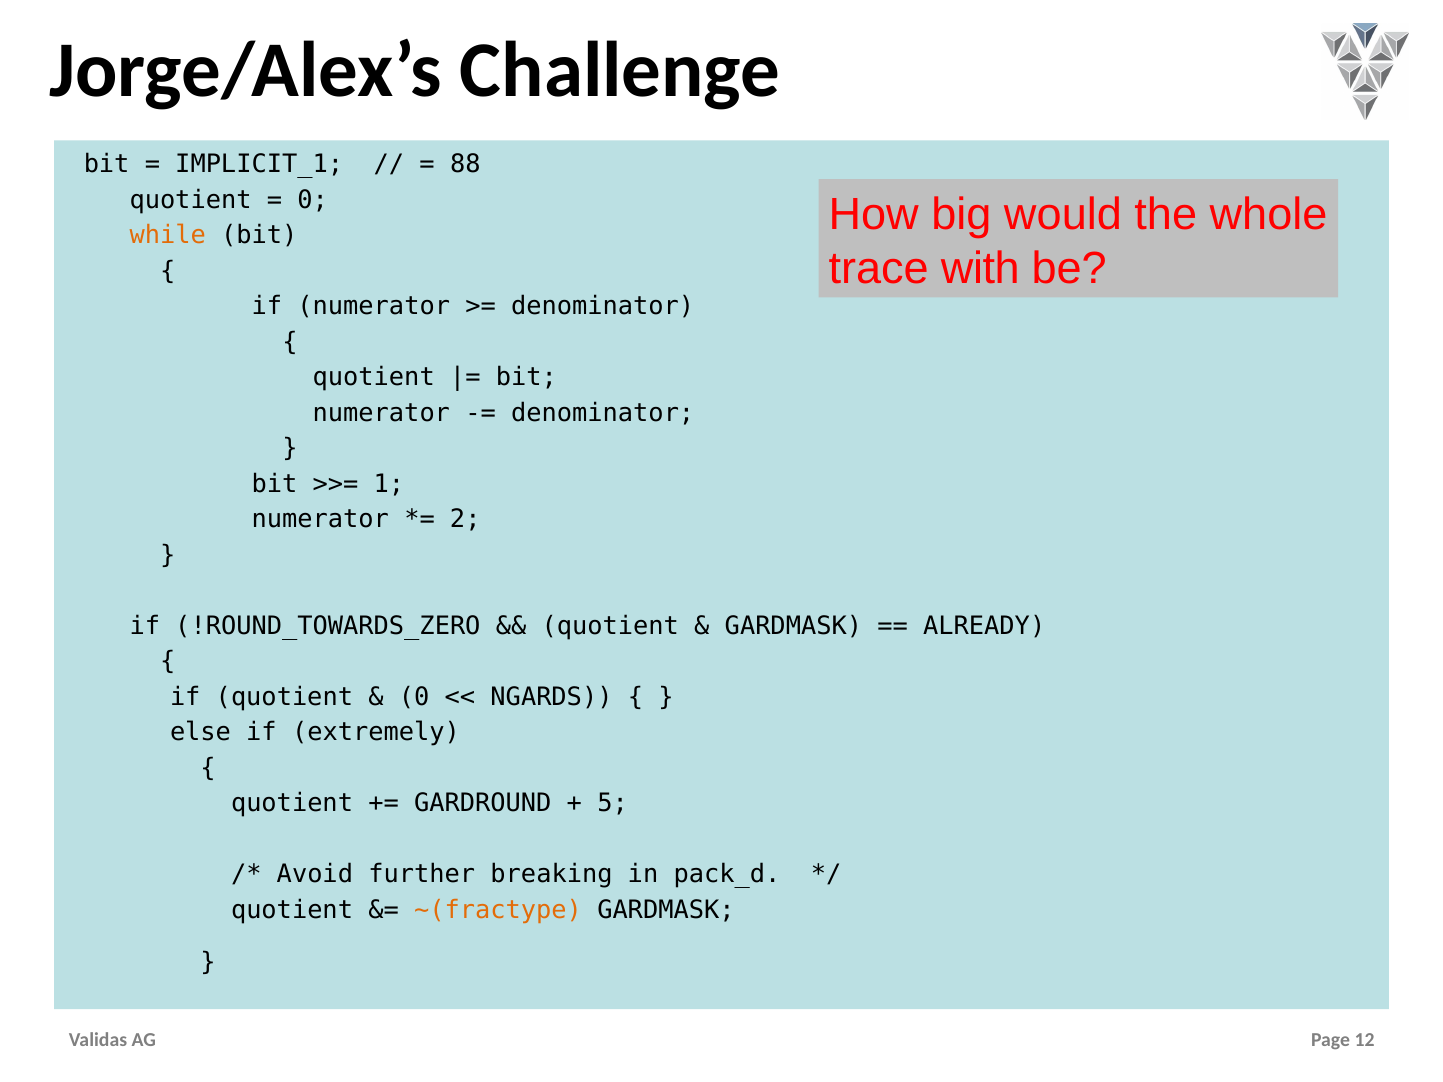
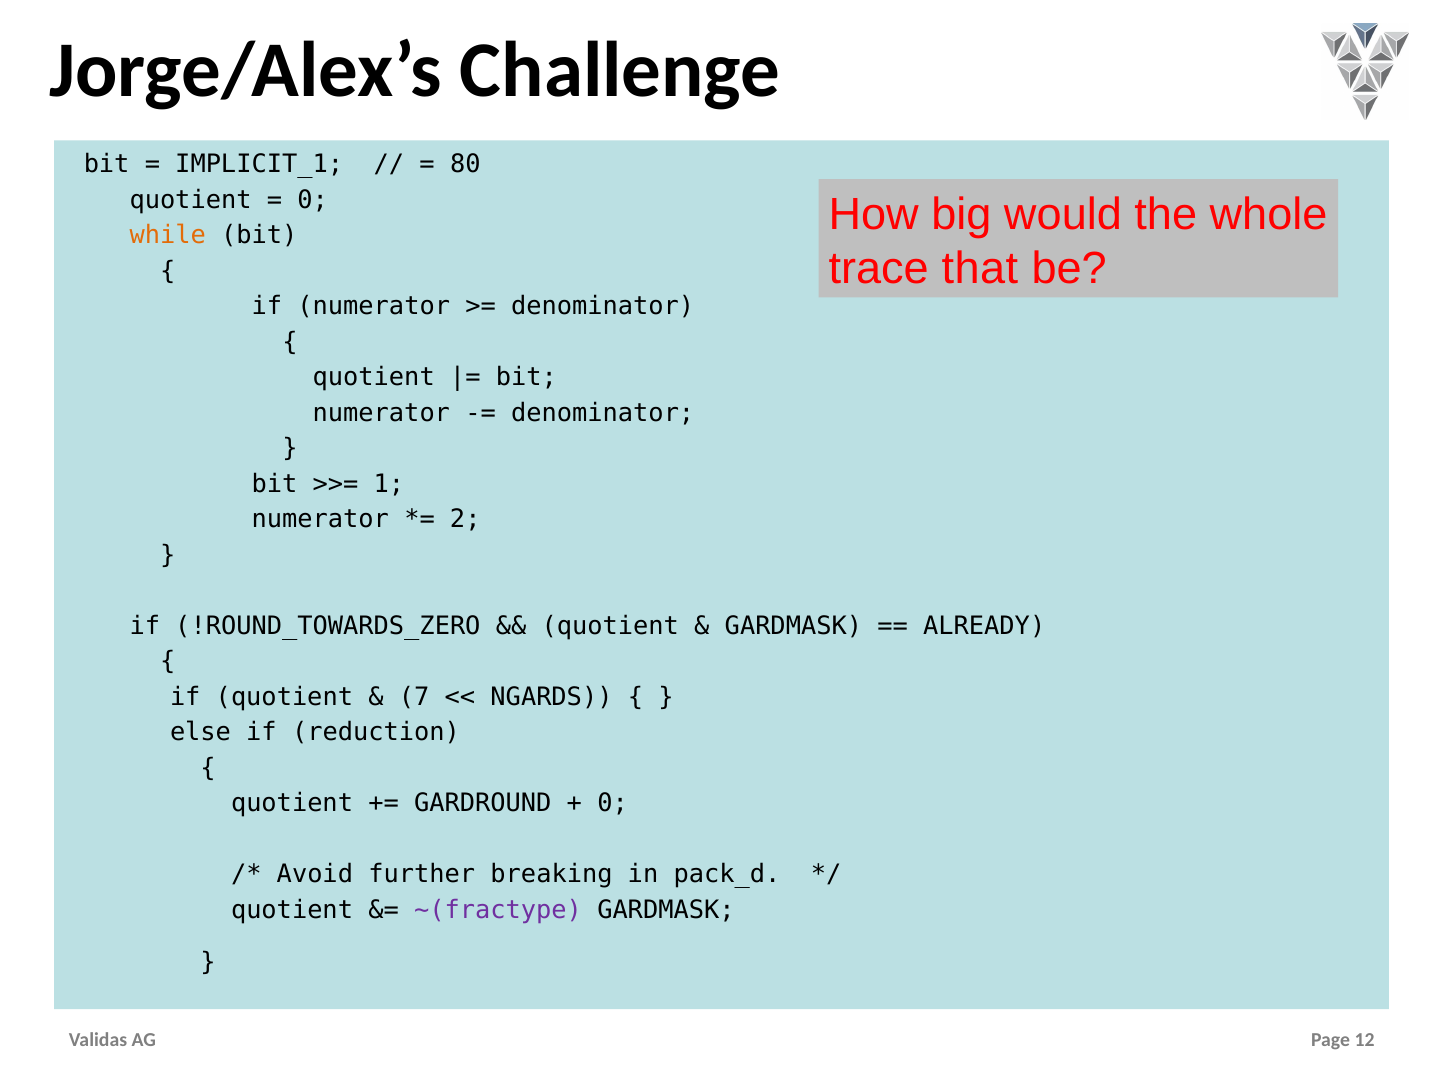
88: 88 -> 80
with: with -> that
0 at (414, 697): 0 -> 7
extremely: extremely -> reduction
5 at (613, 804): 5 -> 0
~(fractype colour: orange -> purple
